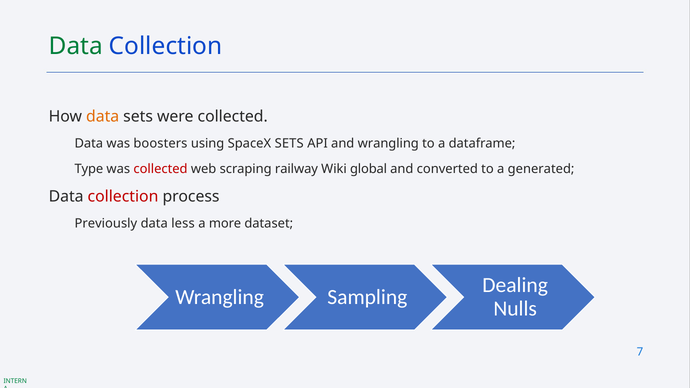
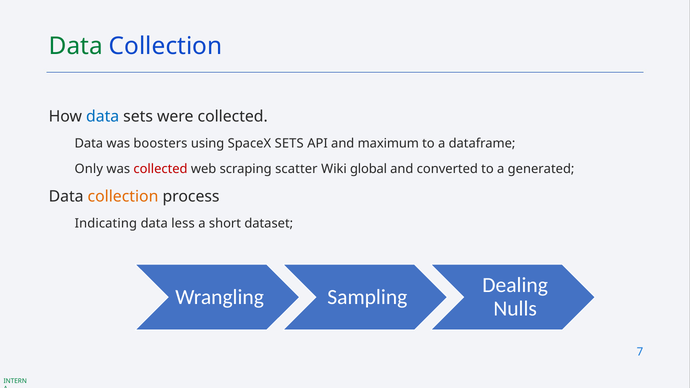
data at (103, 116) colour: orange -> blue
and wrangling: wrangling -> maximum
Type: Type -> Only
railway: railway -> scatter
collection at (123, 197) colour: red -> orange
Previously: Previously -> Indicating
more: more -> short
